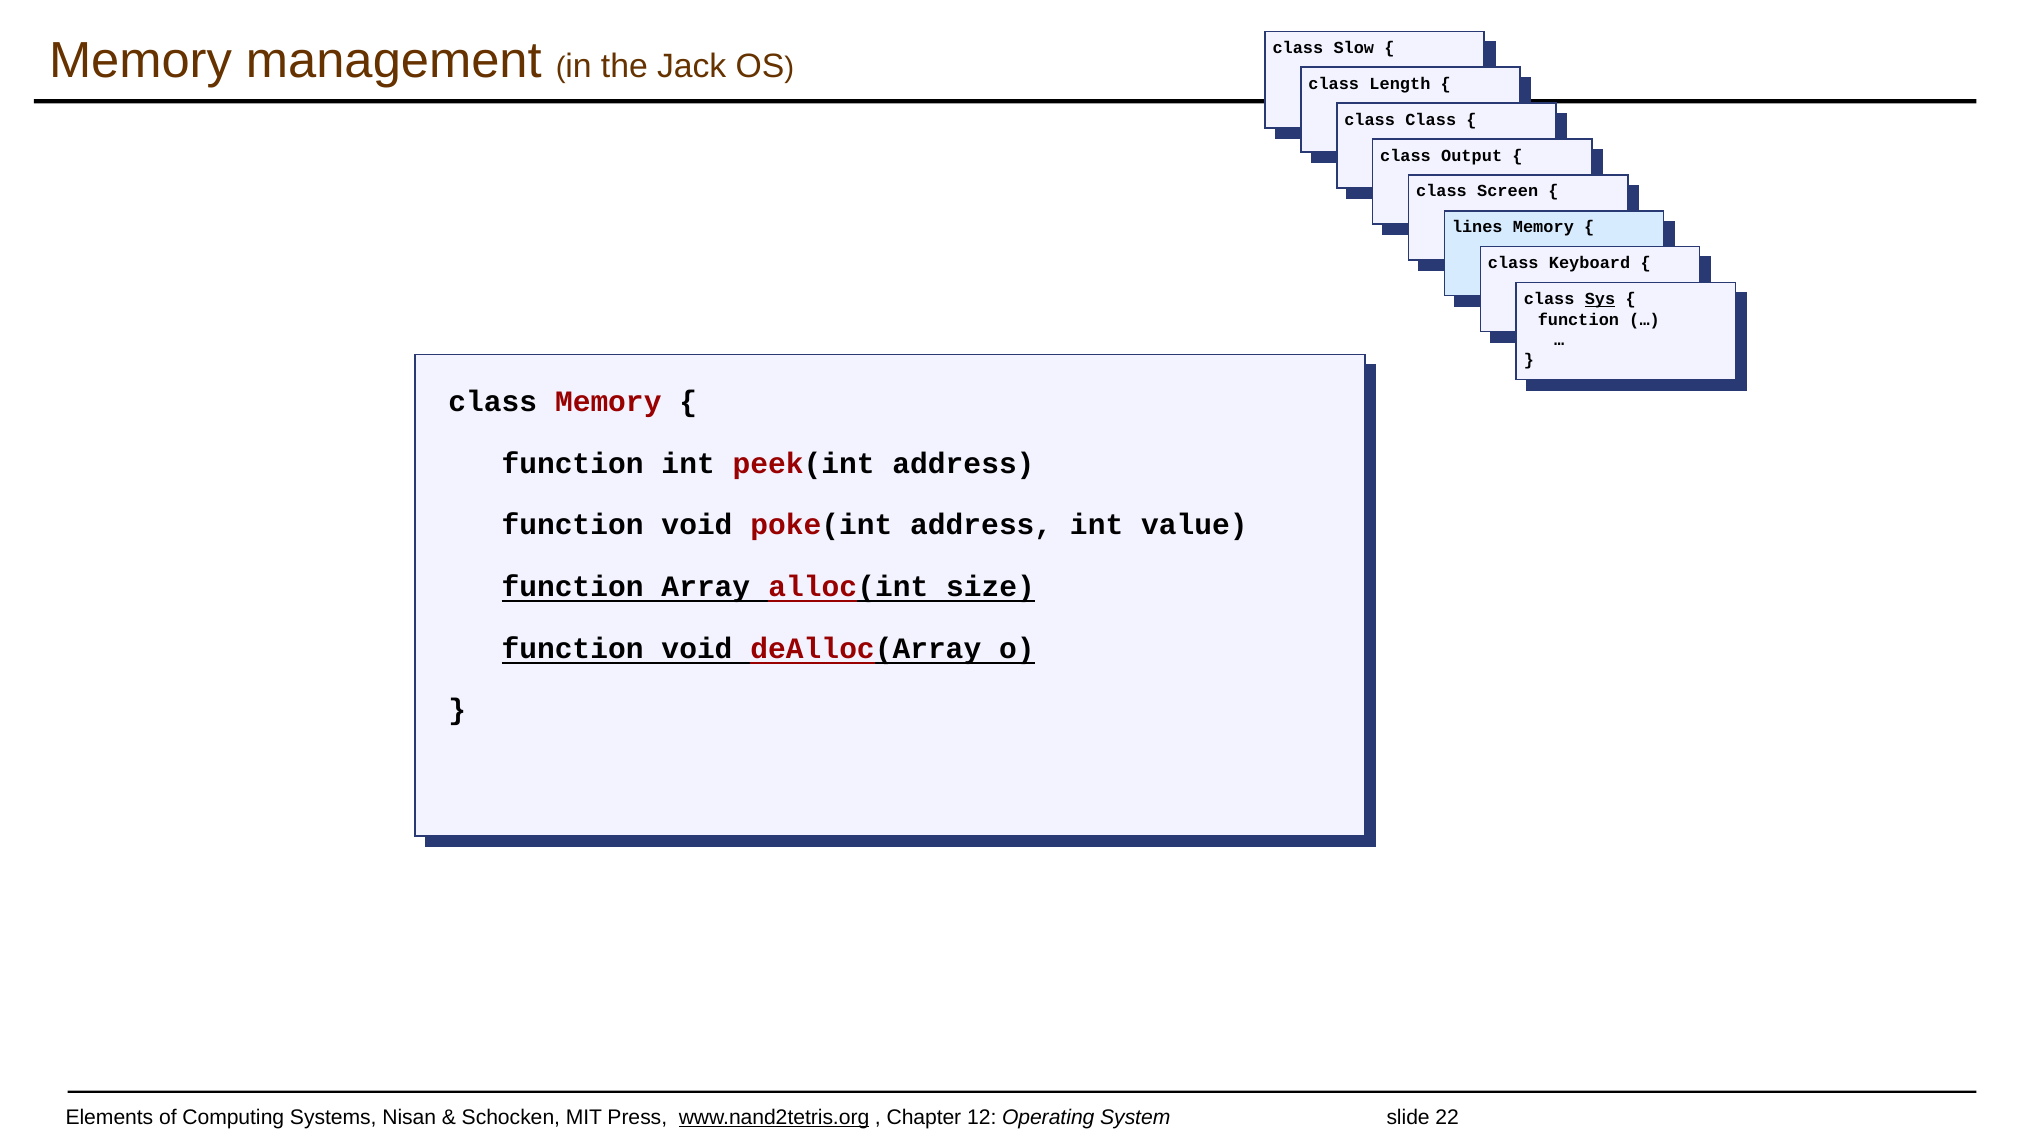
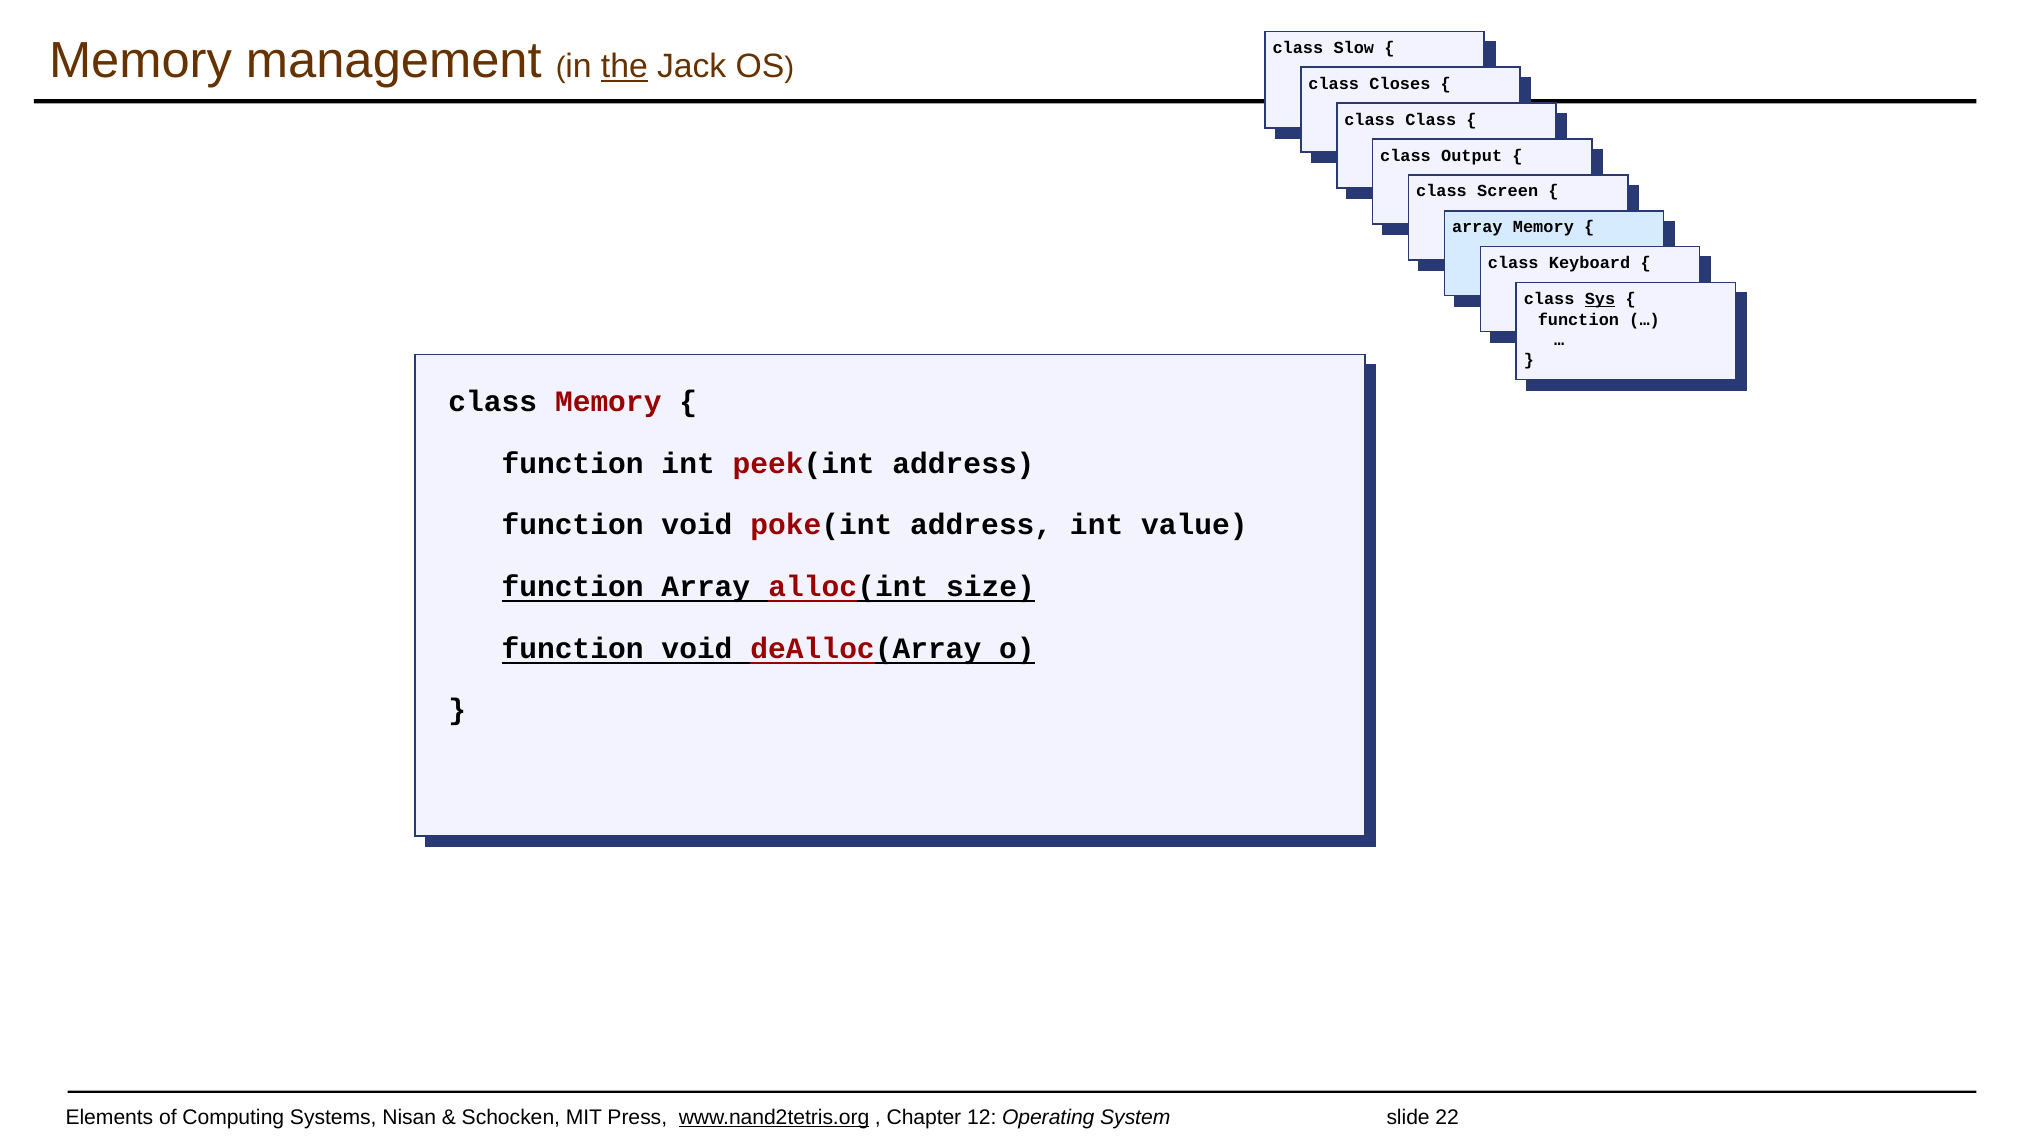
the underline: none -> present
Length: Length -> Closes
lines at (1477, 227): lines -> array
